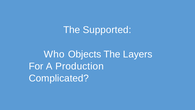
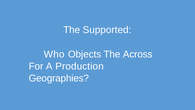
Layers: Layers -> Across
Complicated: Complicated -> Geographies
